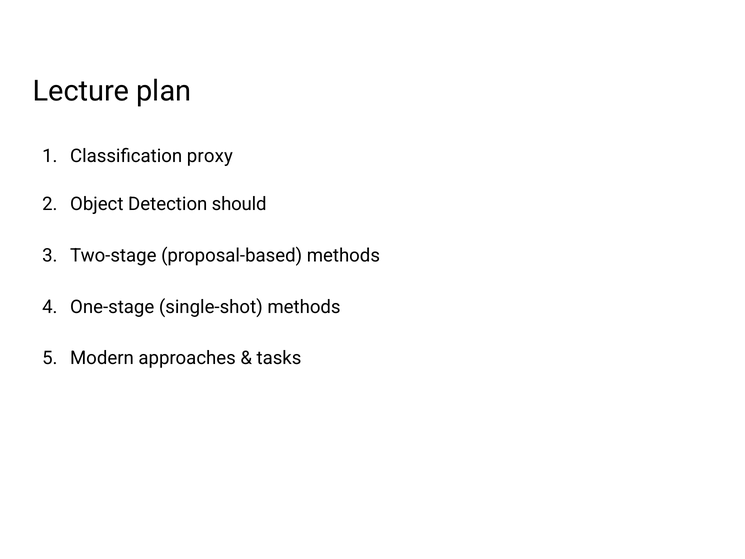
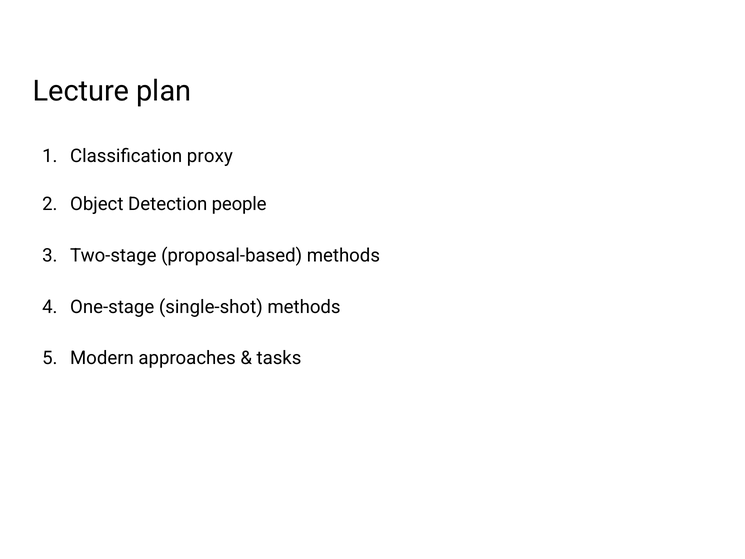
should: should -> people
